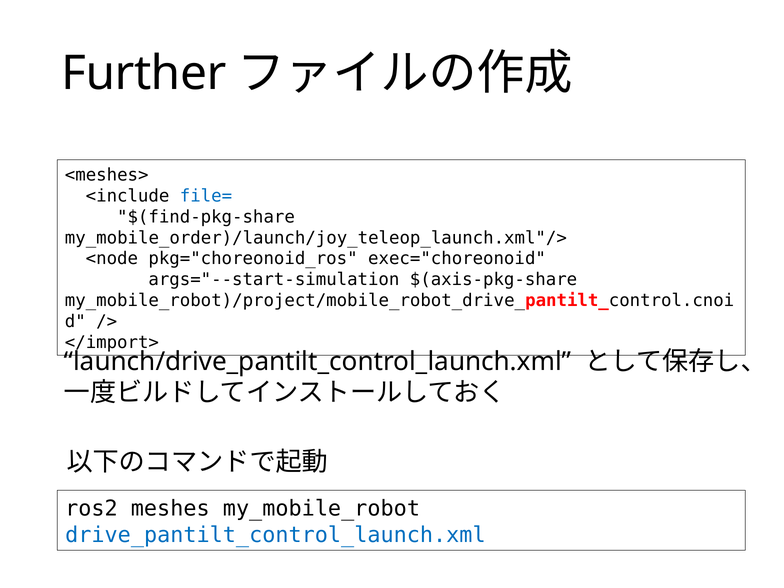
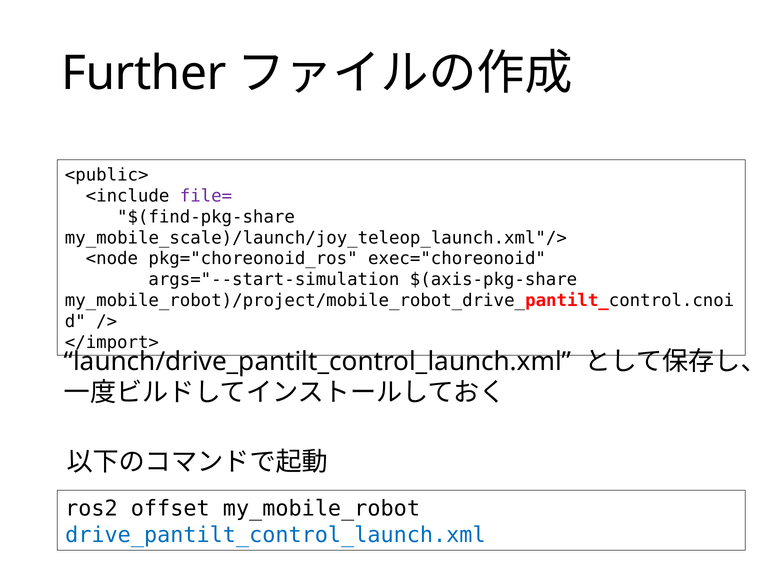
<meshes>: <meshes> -> <public>
file= colour: blue -> purple
my_mobile_order)/launch/joy_teleop_launch.xml"/>: my_mobile_order)/launch/joy_teleop_launch.xml"/> -> my_mobile_scale)/launch/joy_teleop_launch.xml"/>
meshes: meshes -> offset
